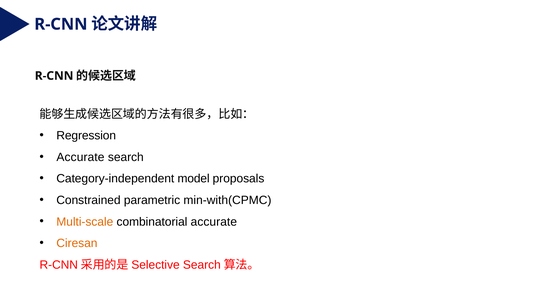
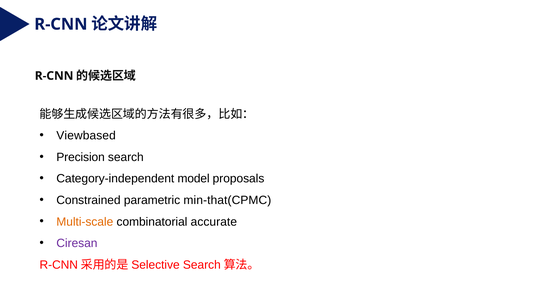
Regression: Regression -> Viewbased
Accurate at (80, 157): Accurate -> Precision
min-with(CPMC: min-with(CPMC -> min-that(CPMC
Ciresan colour: orange -> purple
